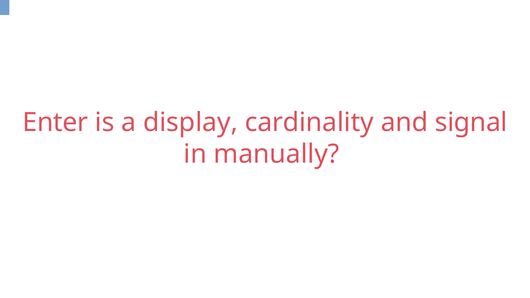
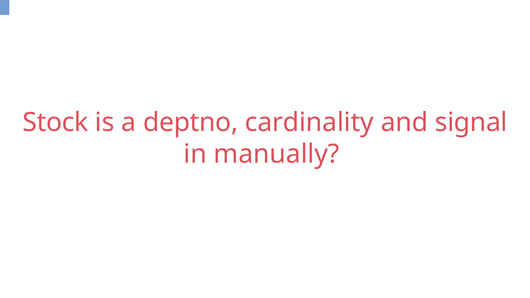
Enter: Enter -> Stock
display: display -> deptno
